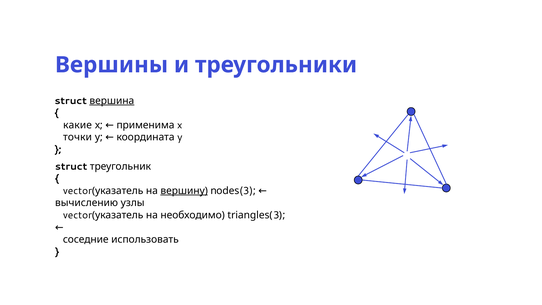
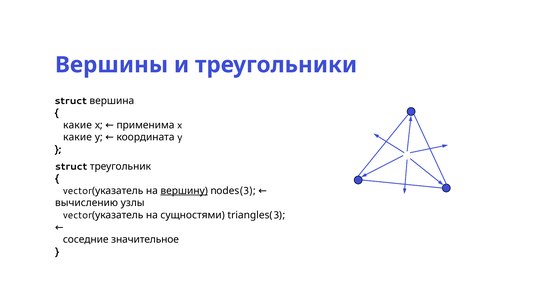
вершина underline: present -> none
точки at (78, 137): точки -> какие
необходимо: необходимо -> сущностями
использовать: использовать -> значительное
